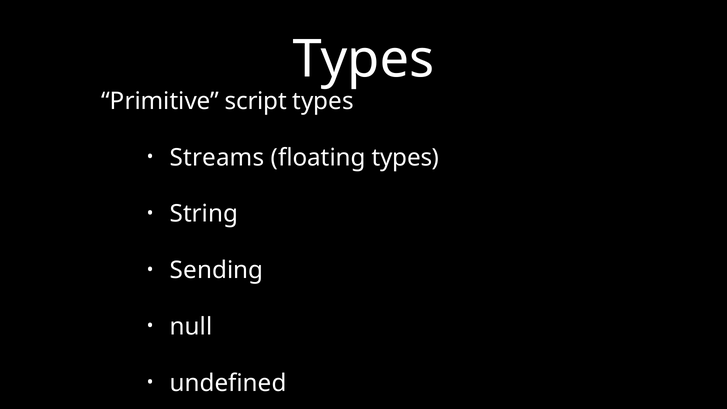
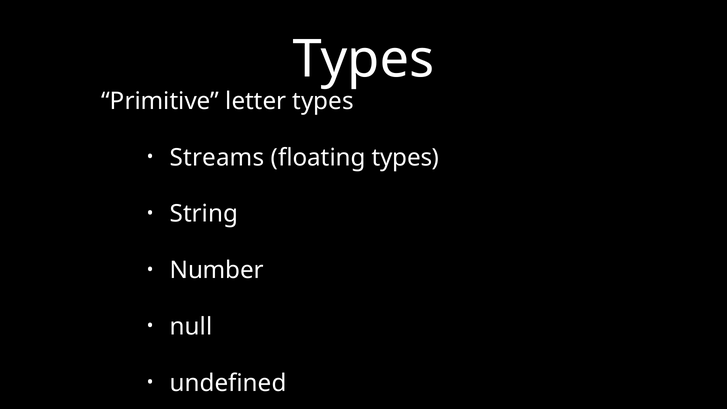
script: script -> letter
Sending: Sending -> Number
